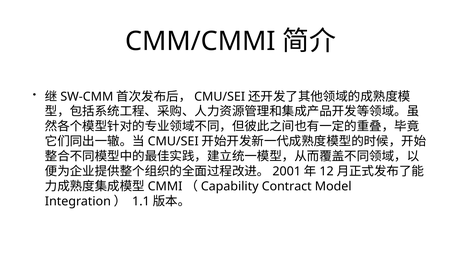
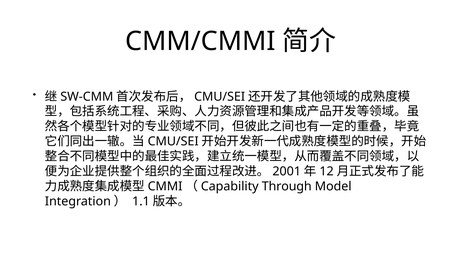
Contract: Contract -> Through
